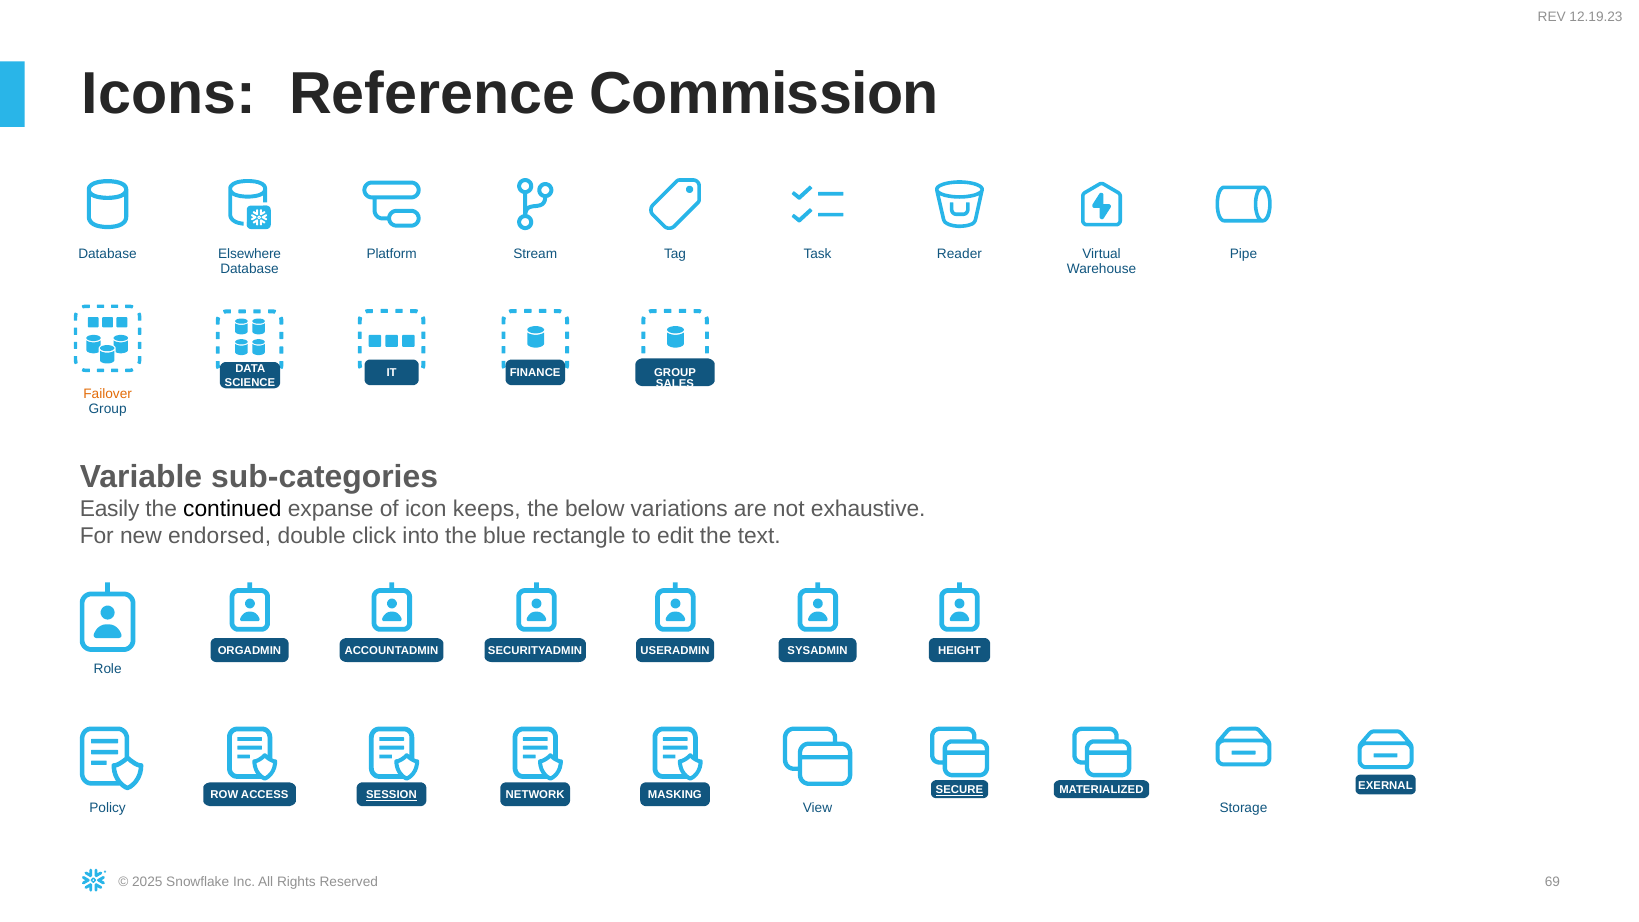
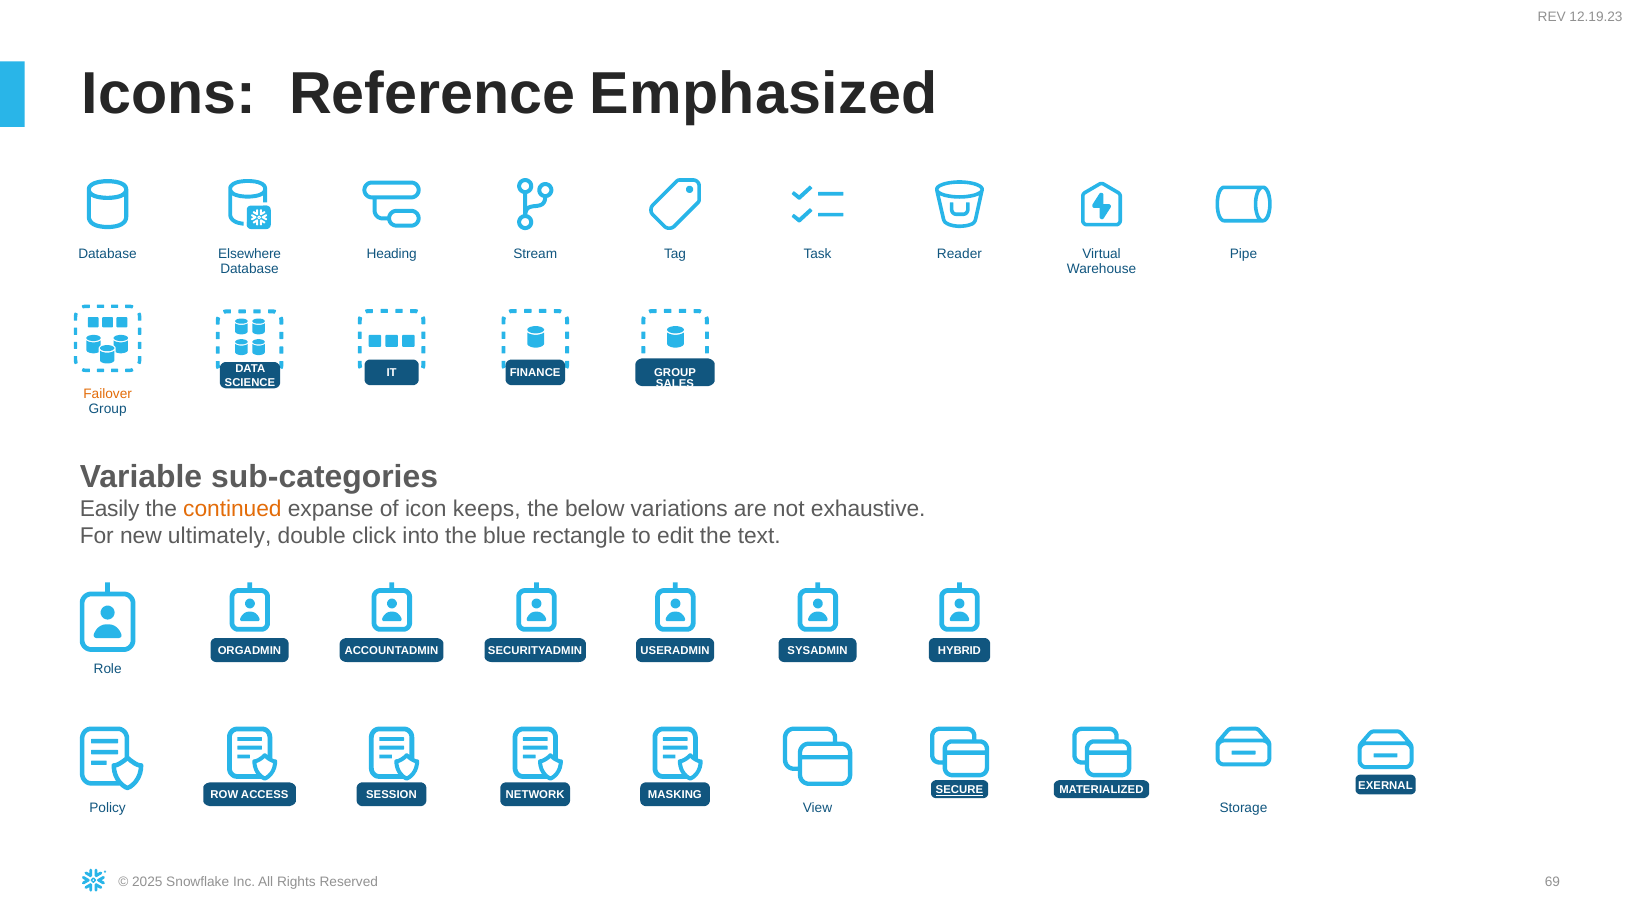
Commission: Commission -> Emphasized
Platform: Platform -> Heading
continued colour: black -> orange
endorsed: endorsed -> ultimately
HEIGHT: HEIGHT -> HYBRID
SESSION underline: present -> none
